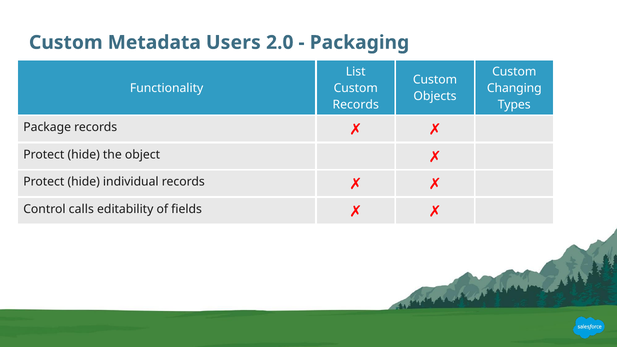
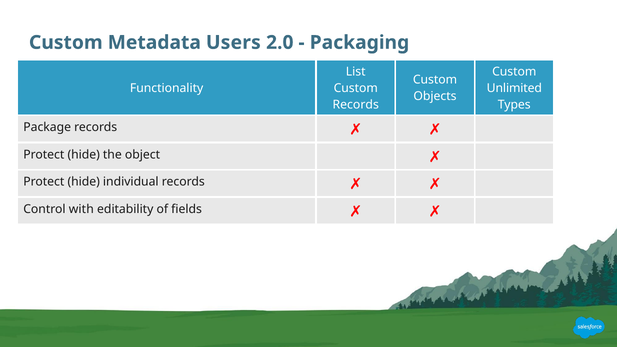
Changing: Changing -> Unlimited
calls: calls -> with
